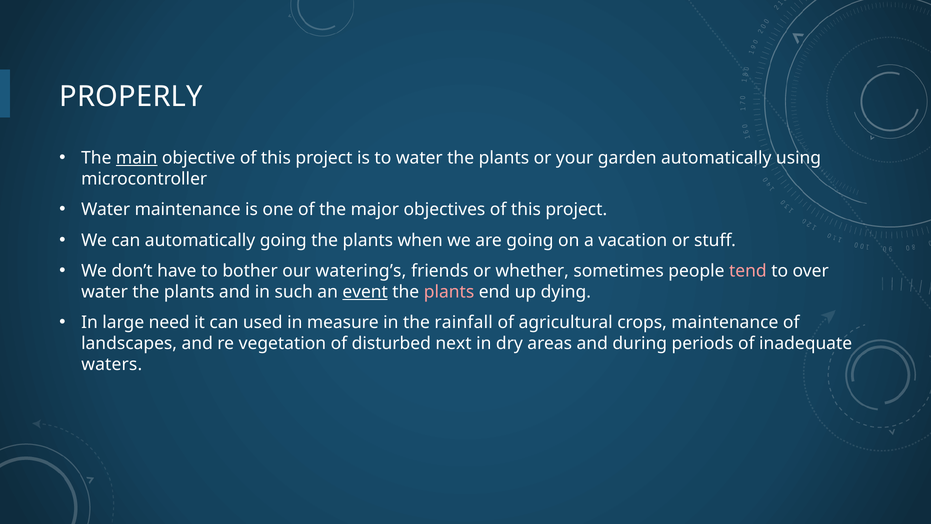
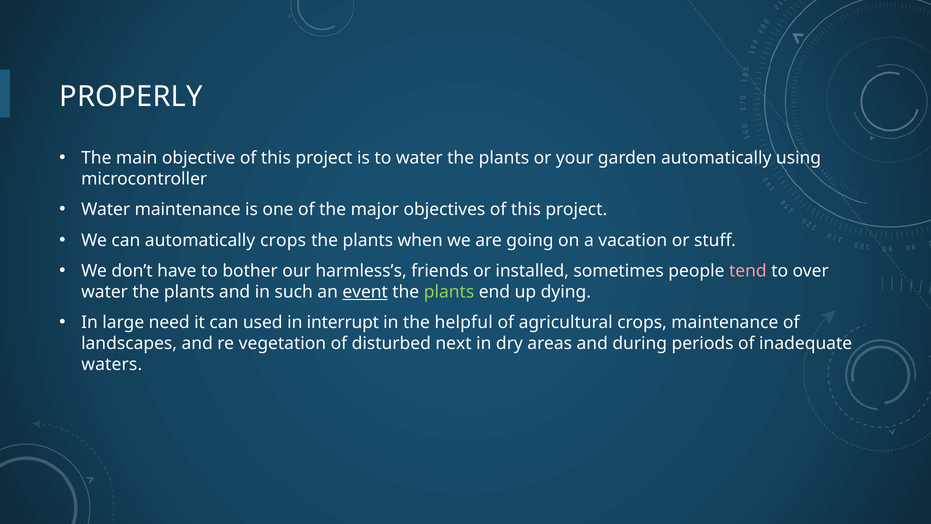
main underline: present -> none
automatically going: going -> crops
watering’s: watering’s -> harmless’s
whether: whether -> installed
plants at (449, 292) colour: pink -> light green
measure: measure -> interrupt
rainfall: rainfall -> helpful
